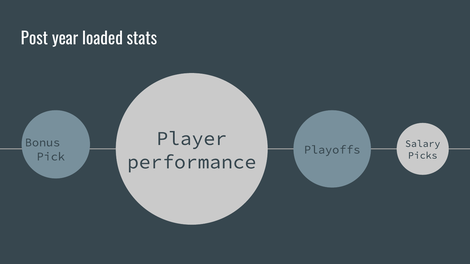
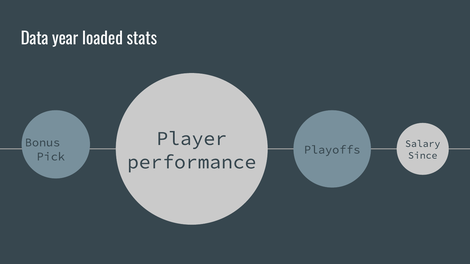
Post: Post -> Data
Picks: Picks -> Since
